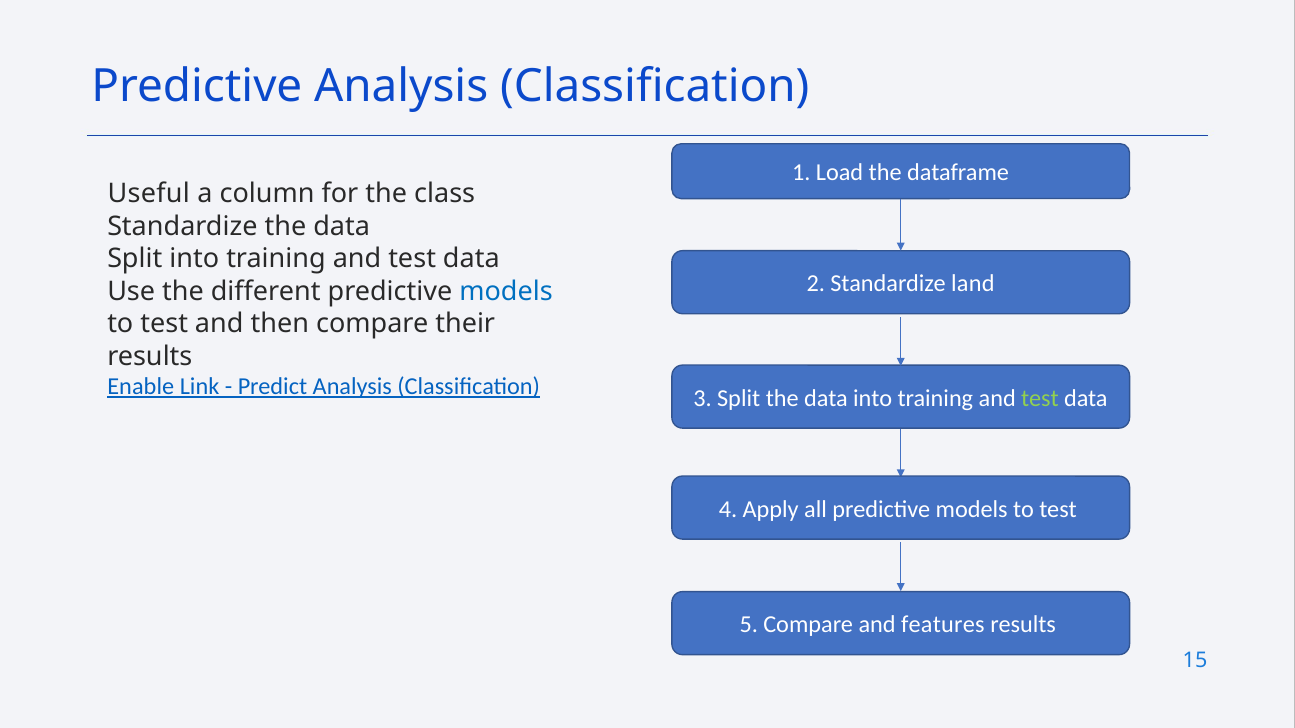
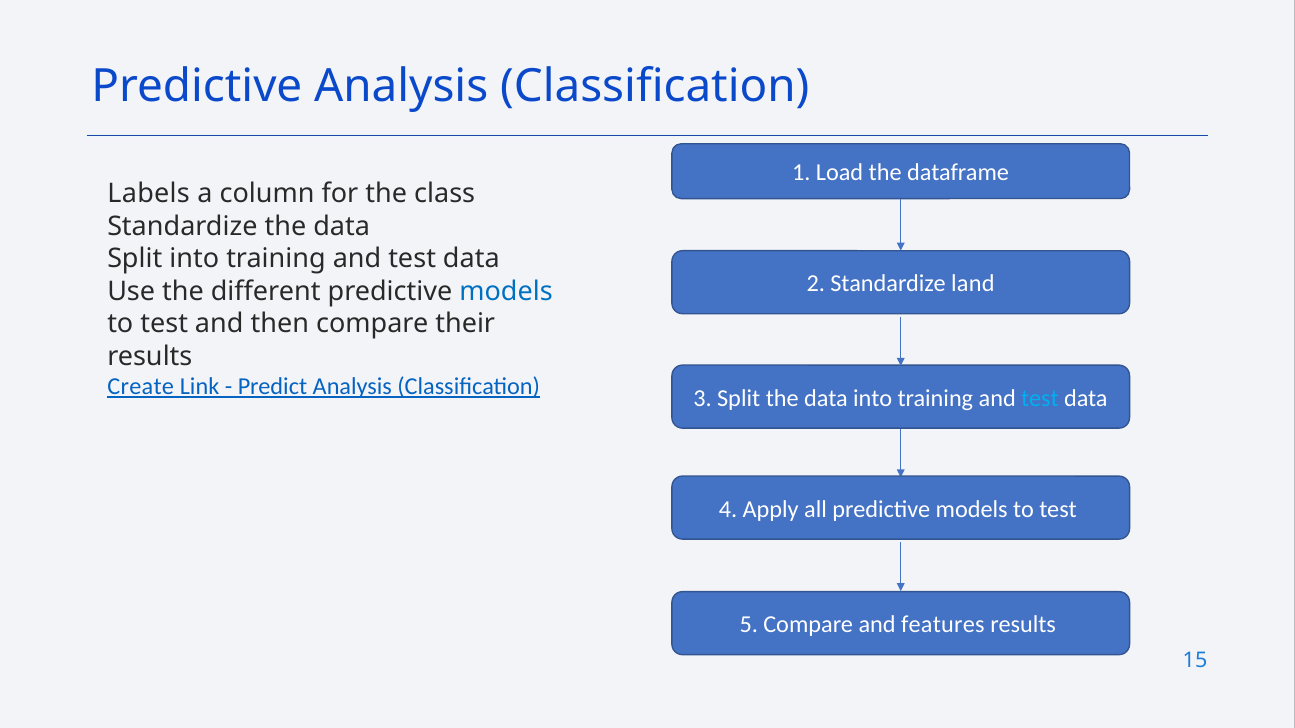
Useful: Useful -> Labels
Enable: Enable -> Create
test at (1040, 399) colour: light green -> light blue
